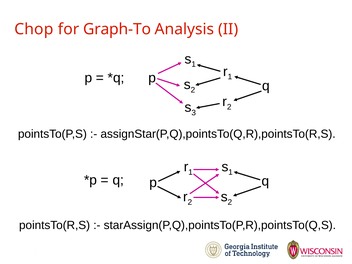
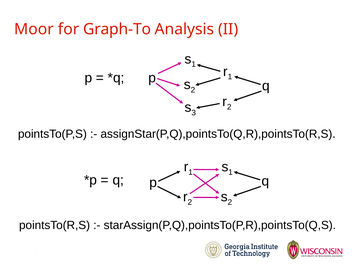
Chop: Chop -> Moor
